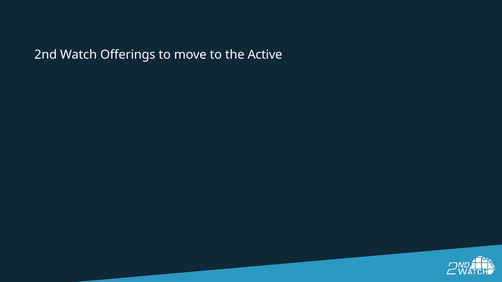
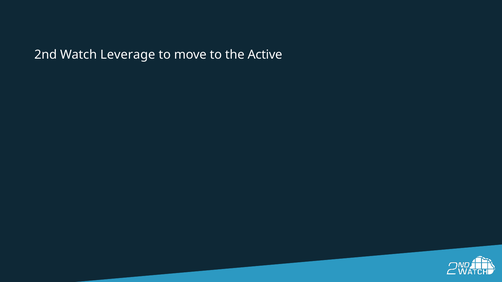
Offerings: Offerings -> Leverage
